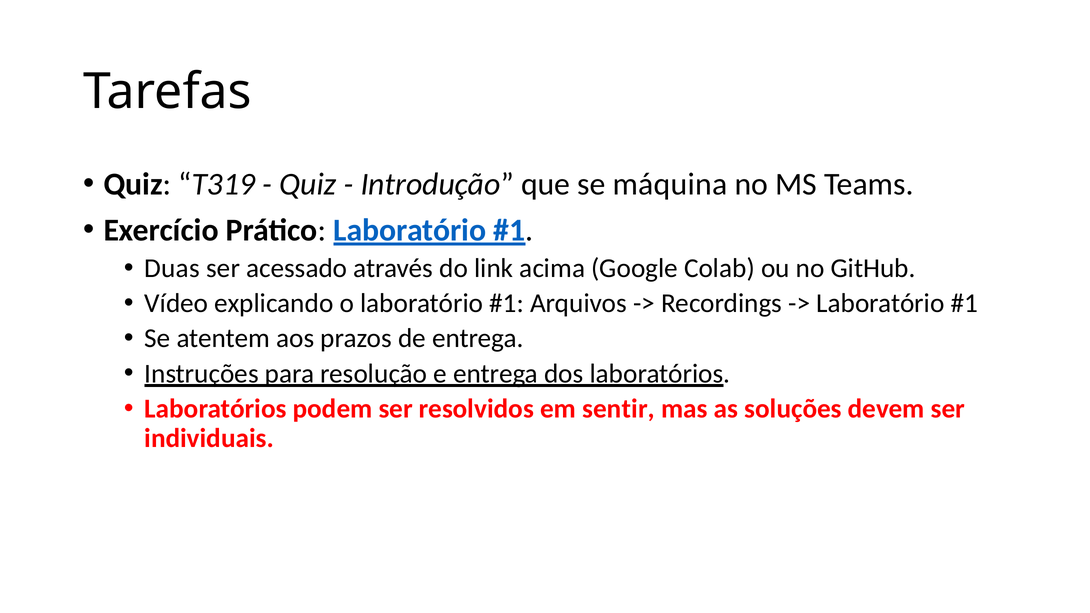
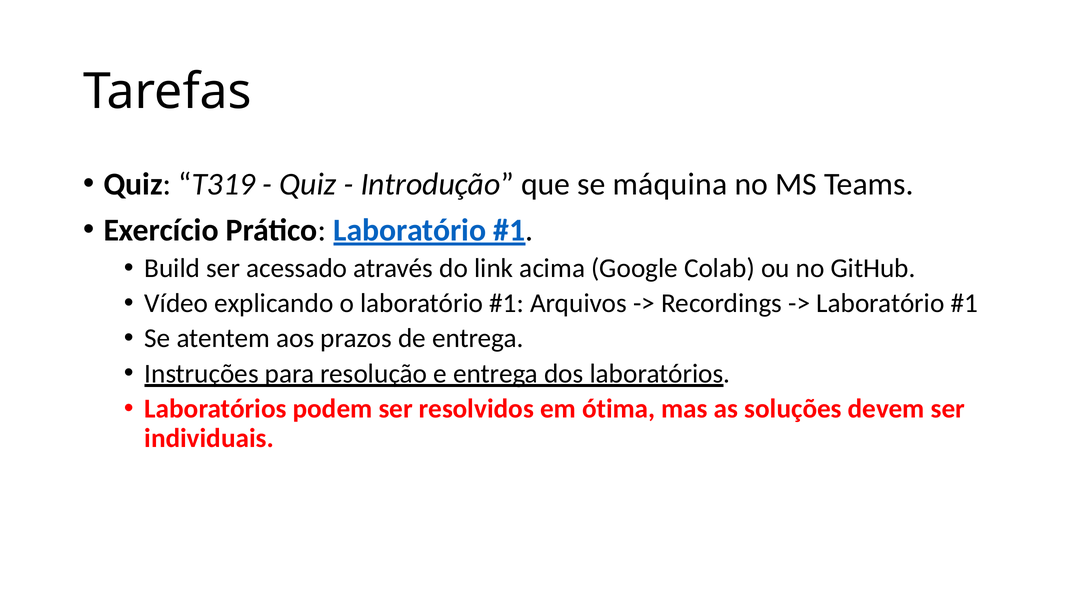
Duas: Duas -> Build
sentir: sentir -> ótima
